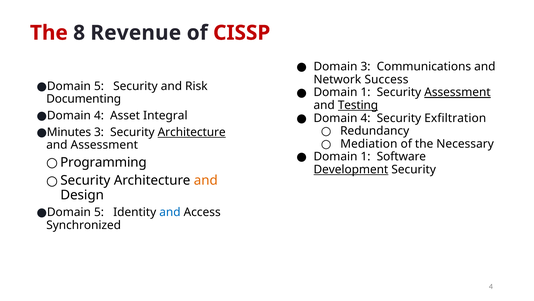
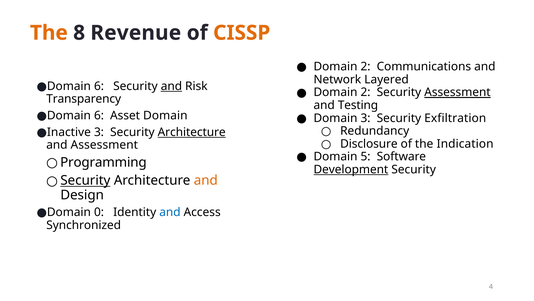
The at (49, 33) colour: red -> orange
CISSP colour: red -> orange
3 at (366, 67): 3 -> 2
Success: Success -> Layered
5 at (99, 86): 5 -> 6
and at (171, 86) underline: none -> present
1 at (366, 92): 1 -> 2
Documenting: Documenting -> Transparency
Testing underline: present -> none
4 at (99, 115): 4 -> 6
Asset Integral: Integral -> Domain
4 at (366, 118): 4 -> 3
Minutes: Minutes -> Inactive
Mediation: Mediation -> Disclosure
Necessary: Necessary -> Indication
1 at (366, 156): 1 -> 5
Security at (85, 180) underline: none -> present
5 at (99, 212): 5 -> 0
